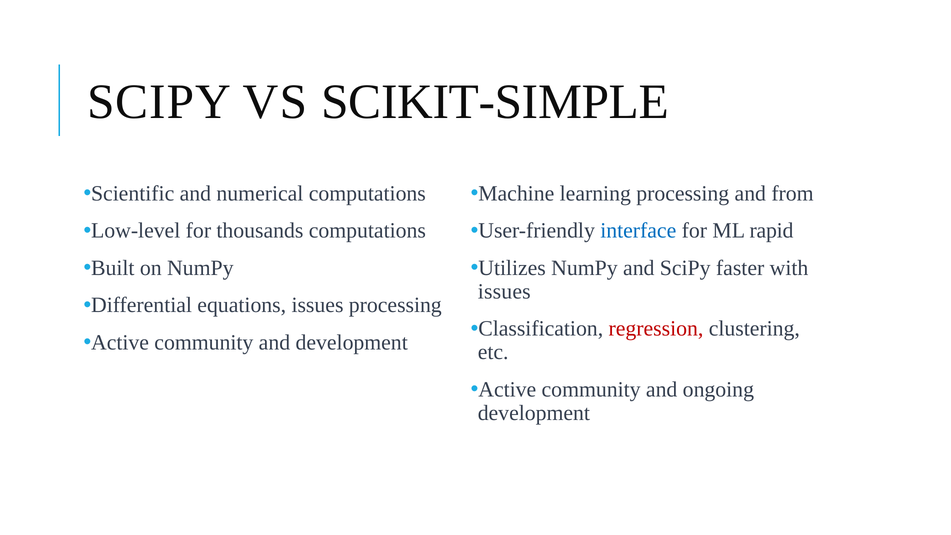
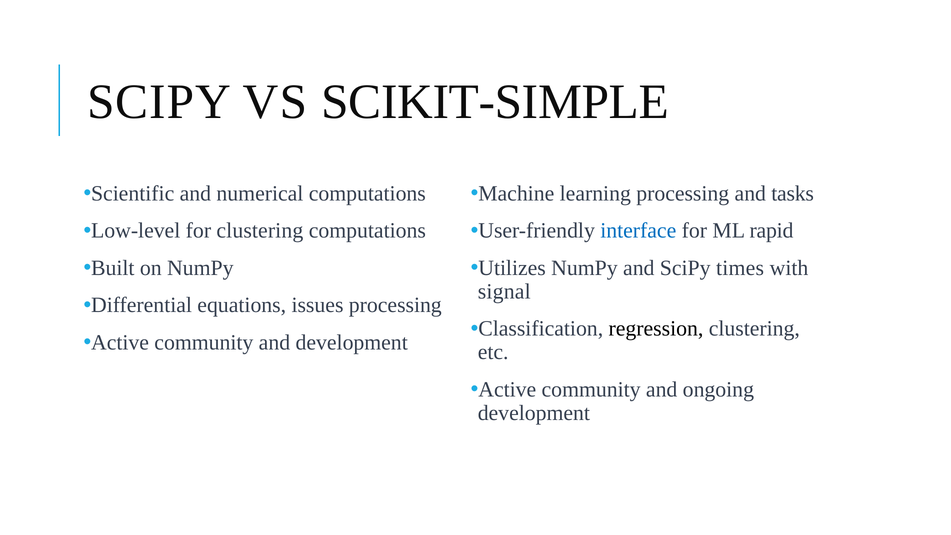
from: from -> tasks
for thousands: thousands -> clustering
faster: faster -> times
issues at (504, 291): issues -> signal
regression colour: red -> black
